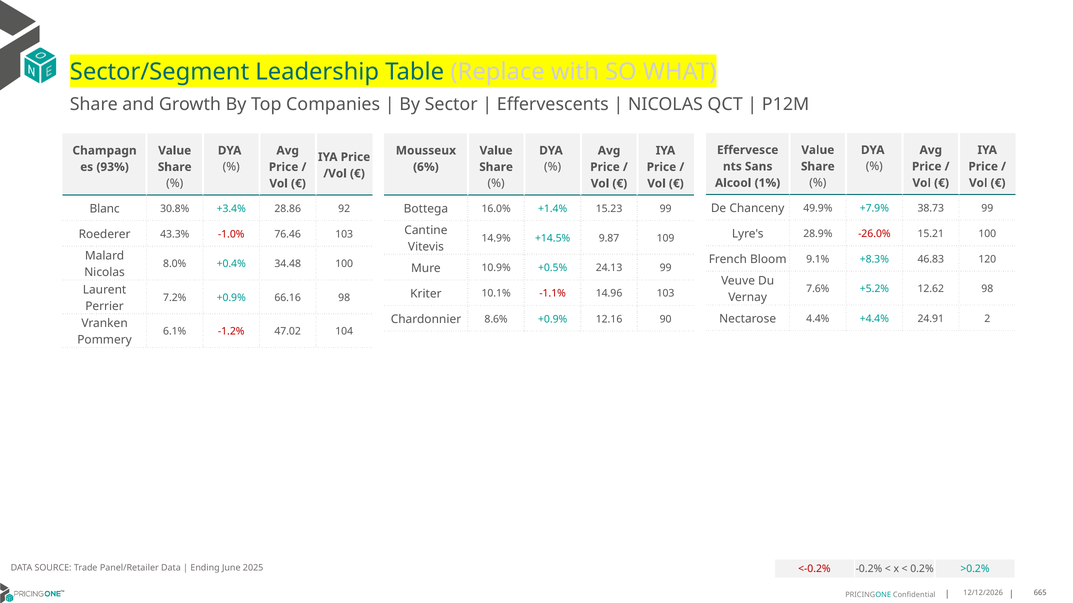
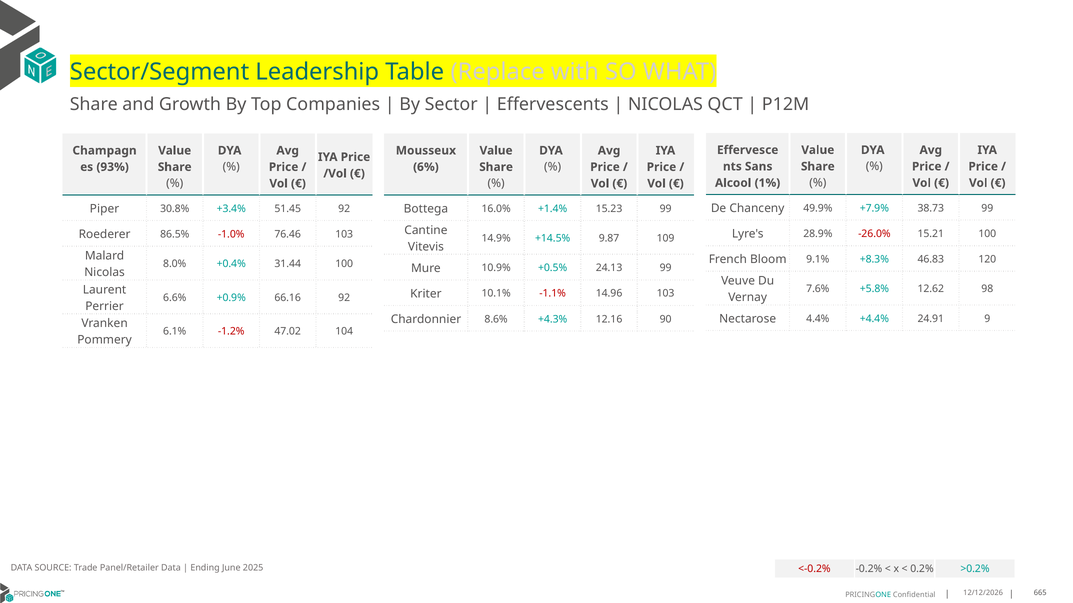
Blanc: Blanc -> Piper
28.86: 28.86 -> 51.45
43.3%: 43.3% -> 86.5%
34.48: 34.48 -> 31.44
+5.2%: +5.2% -> +5.8%
7.2%: 7.2% -> 6.6%
66.16 98: 98 -> 92
2: 2 -> 9
8.6% +0.9%: +0.9% -> +4.3%
